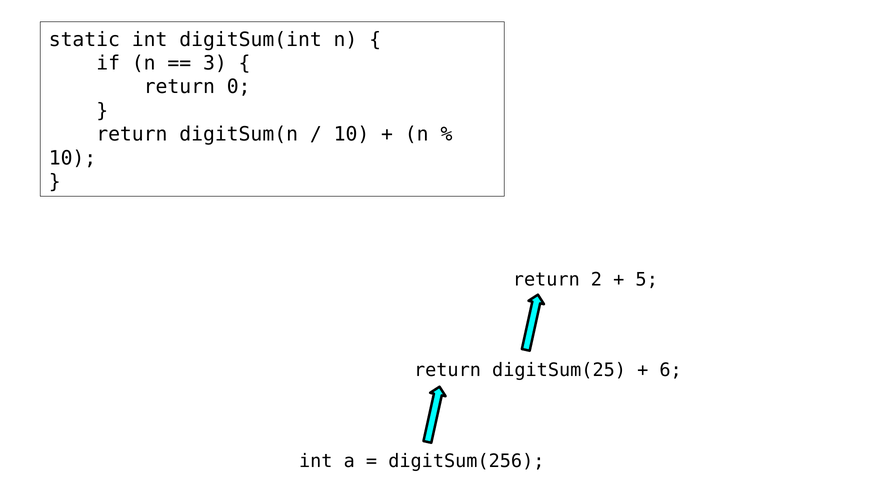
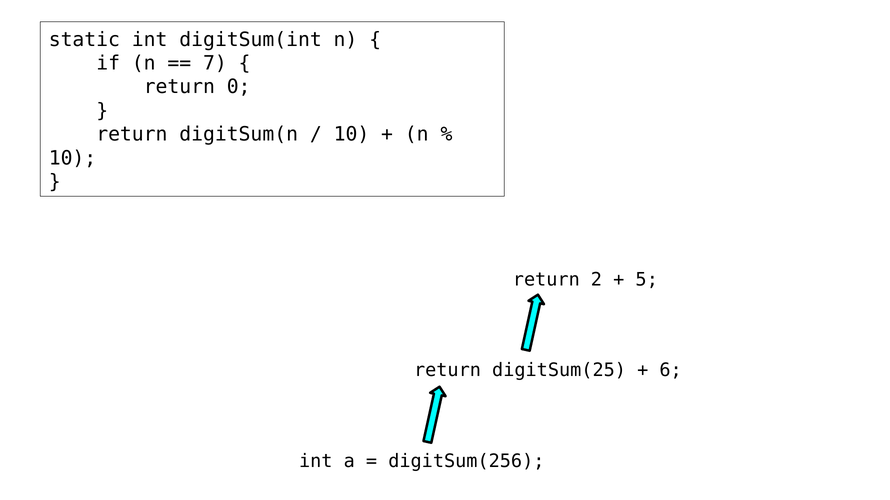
3: 3 -> 7
